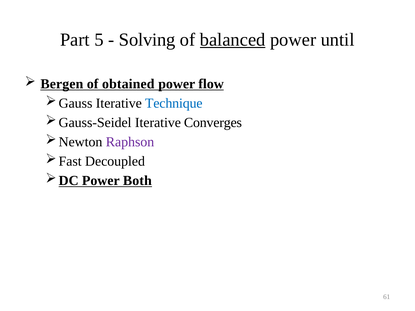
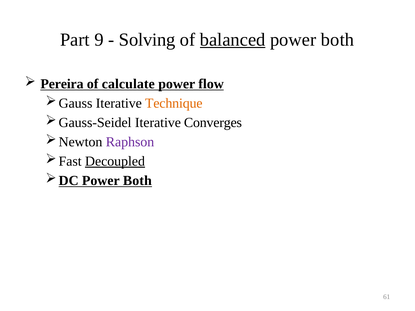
5: 5 -> 9
until at (338, 40): until -> both
Bergen: Bergen -> Pereira
obtained: obtained -> calculate
Technique colour: blue -> orange
Decoupled underline: none -> present
